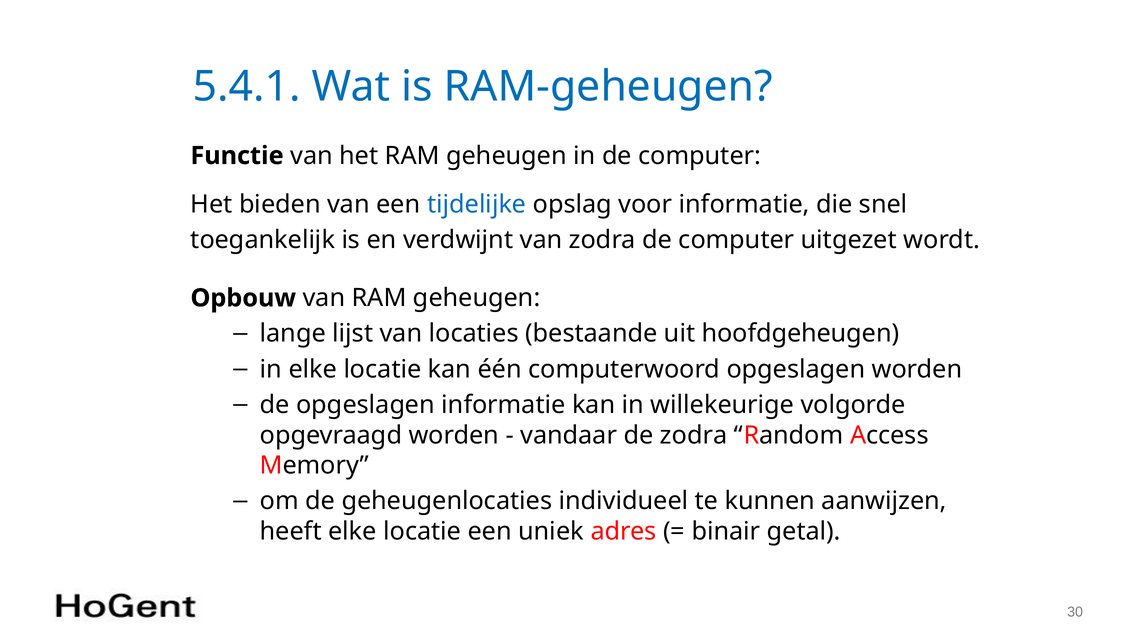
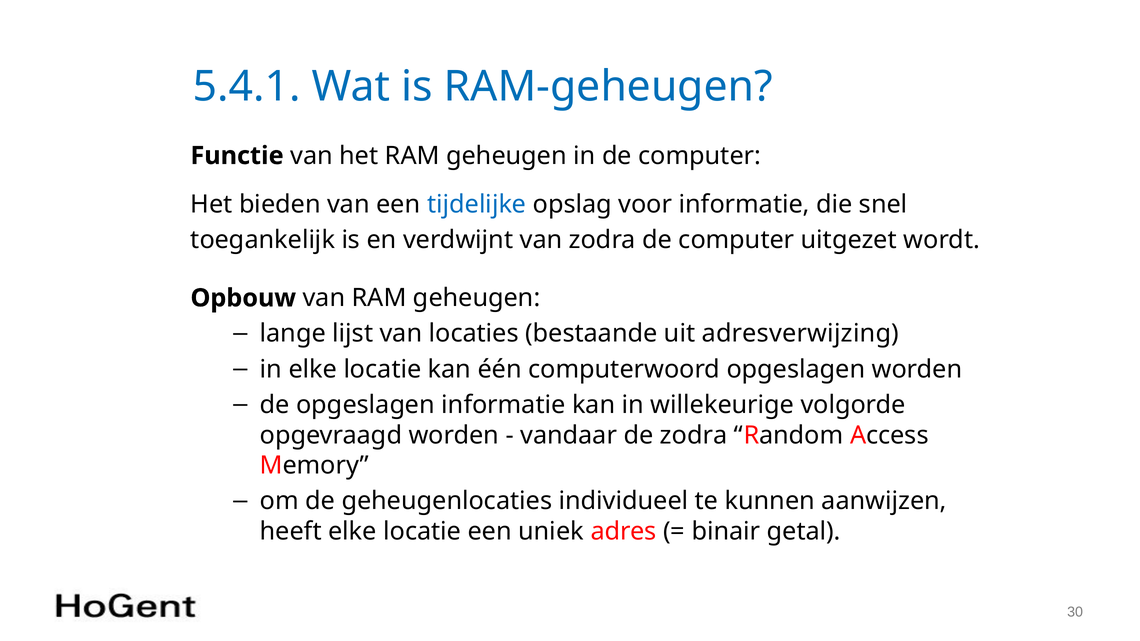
hoofdgeheugen: hoofdgeheugen -> adresverwijzing
